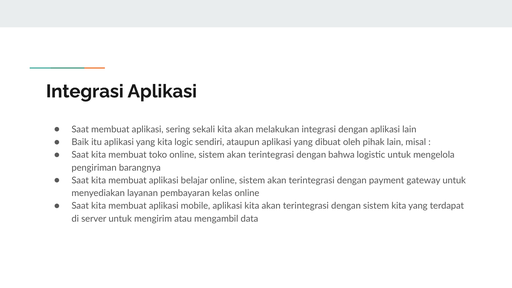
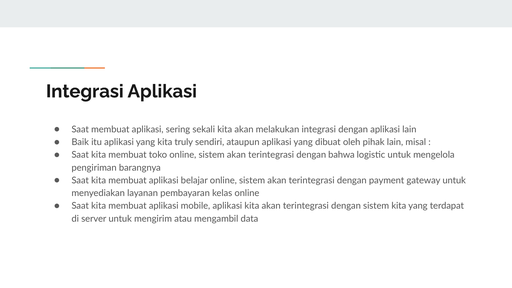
logic: logic -> truly
